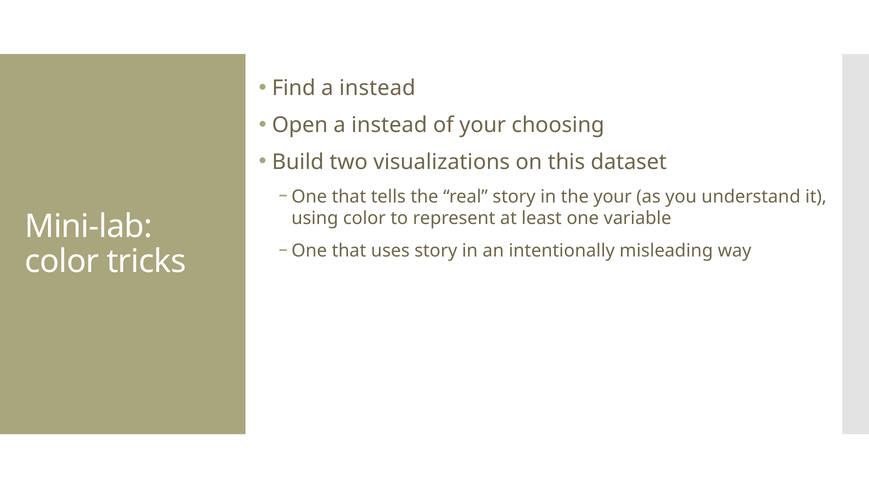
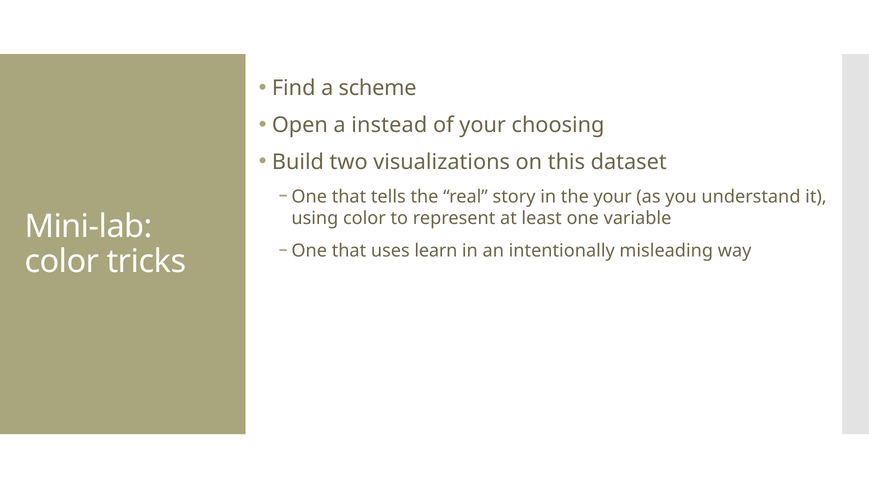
Find a instead: instead -> scheme
uses story: story -> learn
